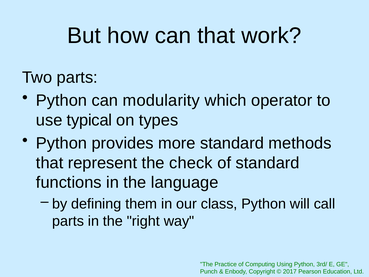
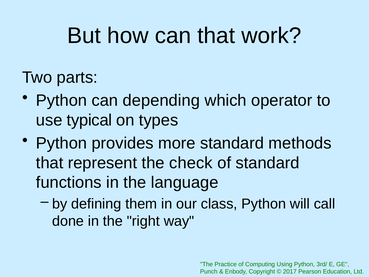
modularity: modularity -> depending
parts at (68, 221): parts -> done
